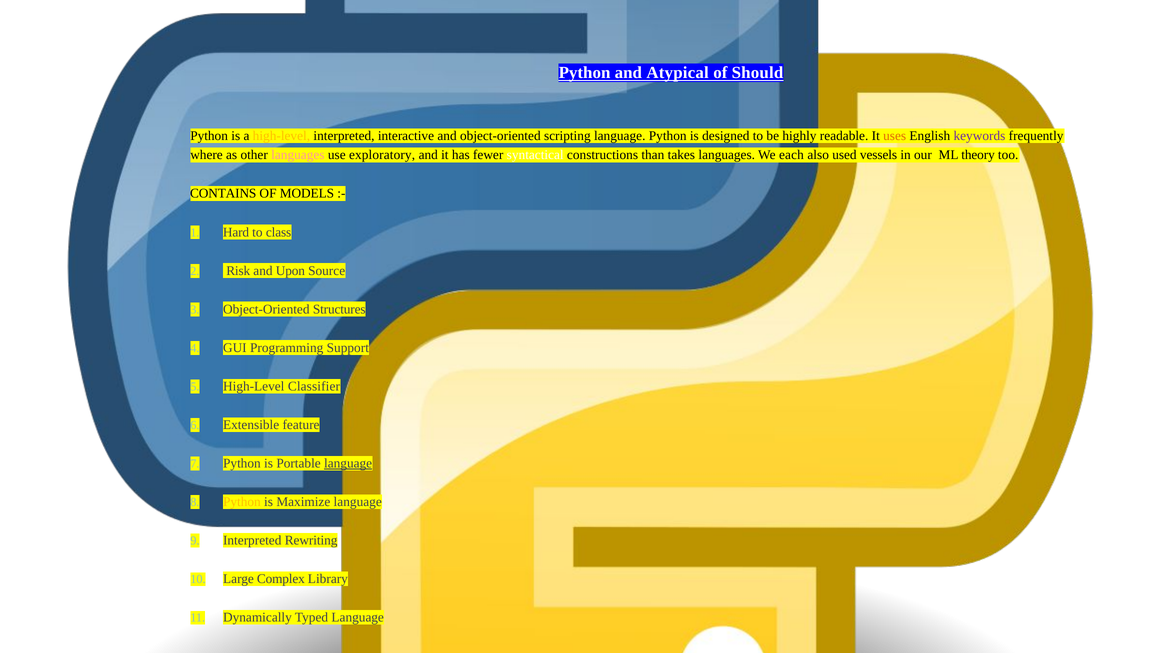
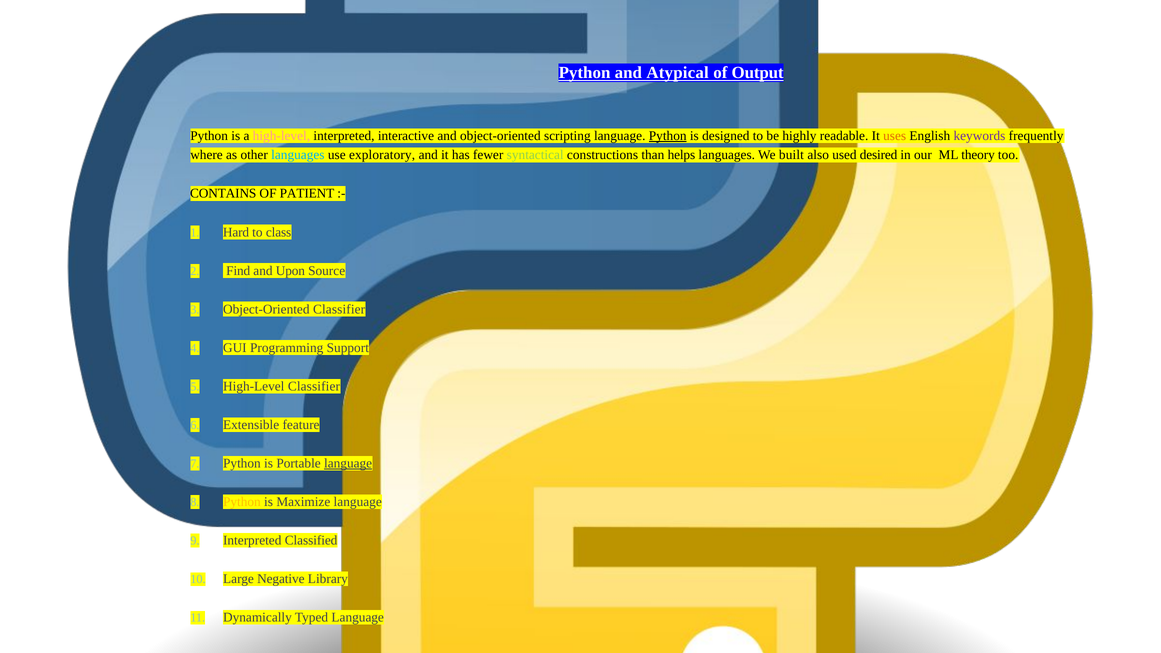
Should: Should -> Output
high-level at (281, 136) colour: yellow -> pink
Python at (668, 136) underline: none -> present
languages at (298, 155) colour: pink -> light blue
syntactical colour: white -> light green
takes: takes -> helps
each: each -> built
vessels: vessels -> desired
MODELS: MODELS -> PATIENT
Risk: Risk -> Find
Object-Oriented Structures: Structures -> Classifier
Rewriting: Rewriting -> Classified
Complex: Complex -> Negative
